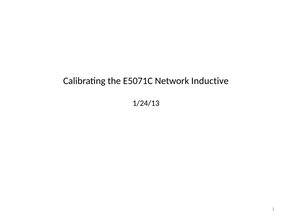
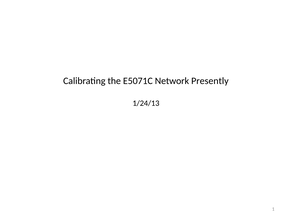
Inductive: Inductive -> Presently
